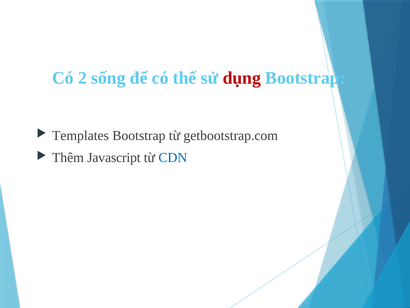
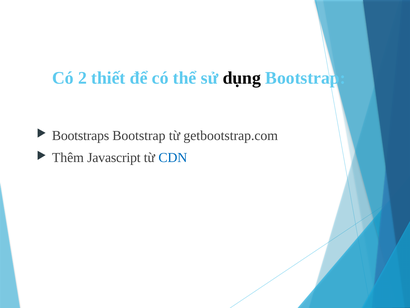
sống: sống -> thiết
dụng colour: red -> black
Templates: Templates -> Bootstraps
